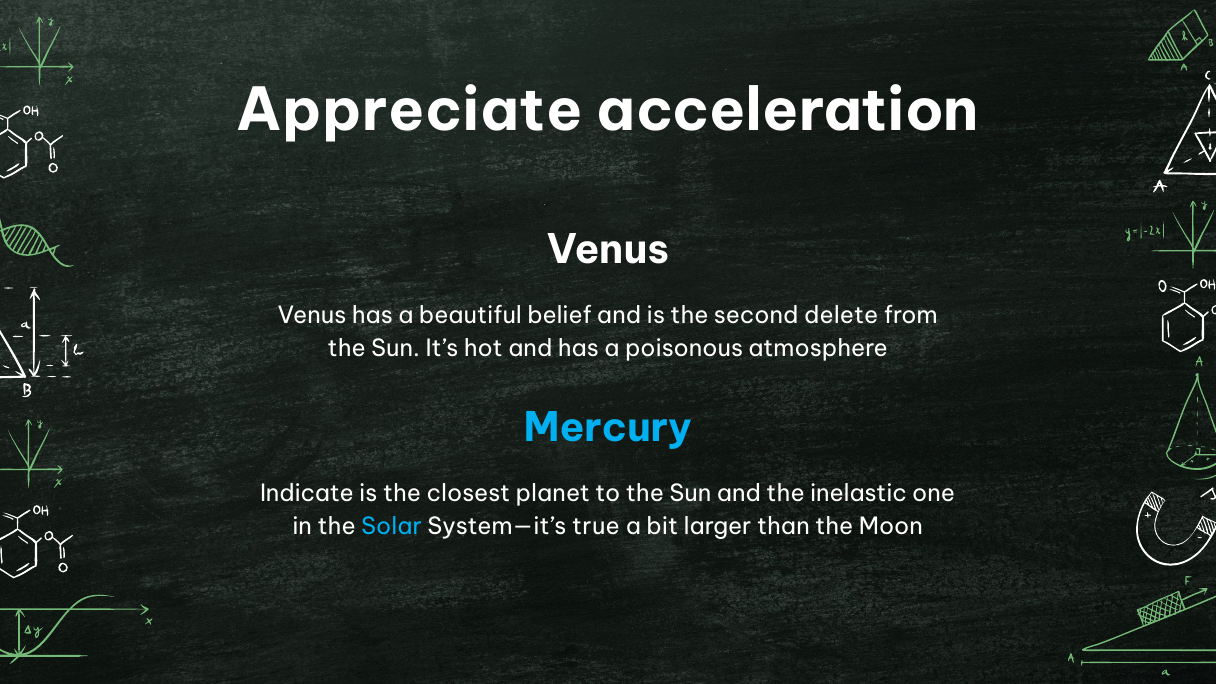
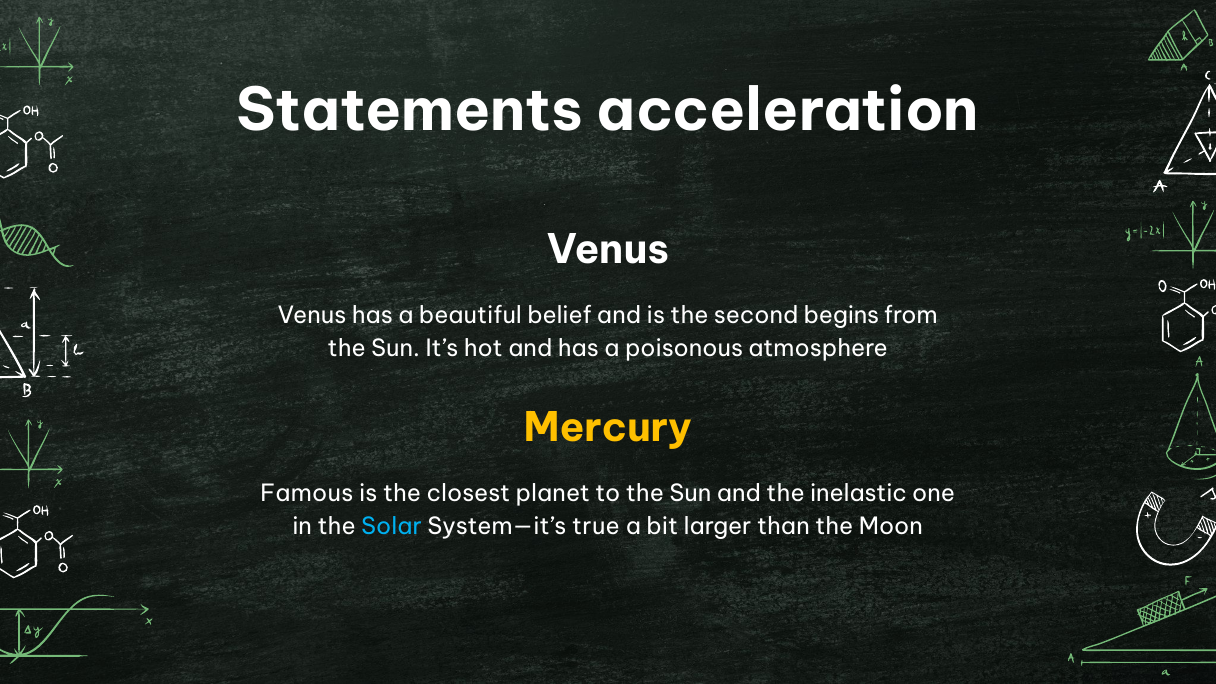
Appreciate: Appreciate -> Statements
delete: delete -> begins
Mercury colour: light blue -> yellow
Indicate: Indicate -> Famous
